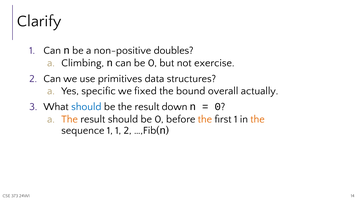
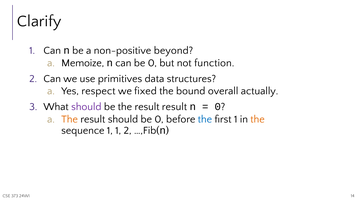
doubles: doubles -> beyond
Climbing: Climbing -> Memoize
exercise: exercise -> function
specific: specific -> respect
should at (86, 107) colour: blue -> purple
result down: down -> result
the at (205, 119) colour: orange -> blue
